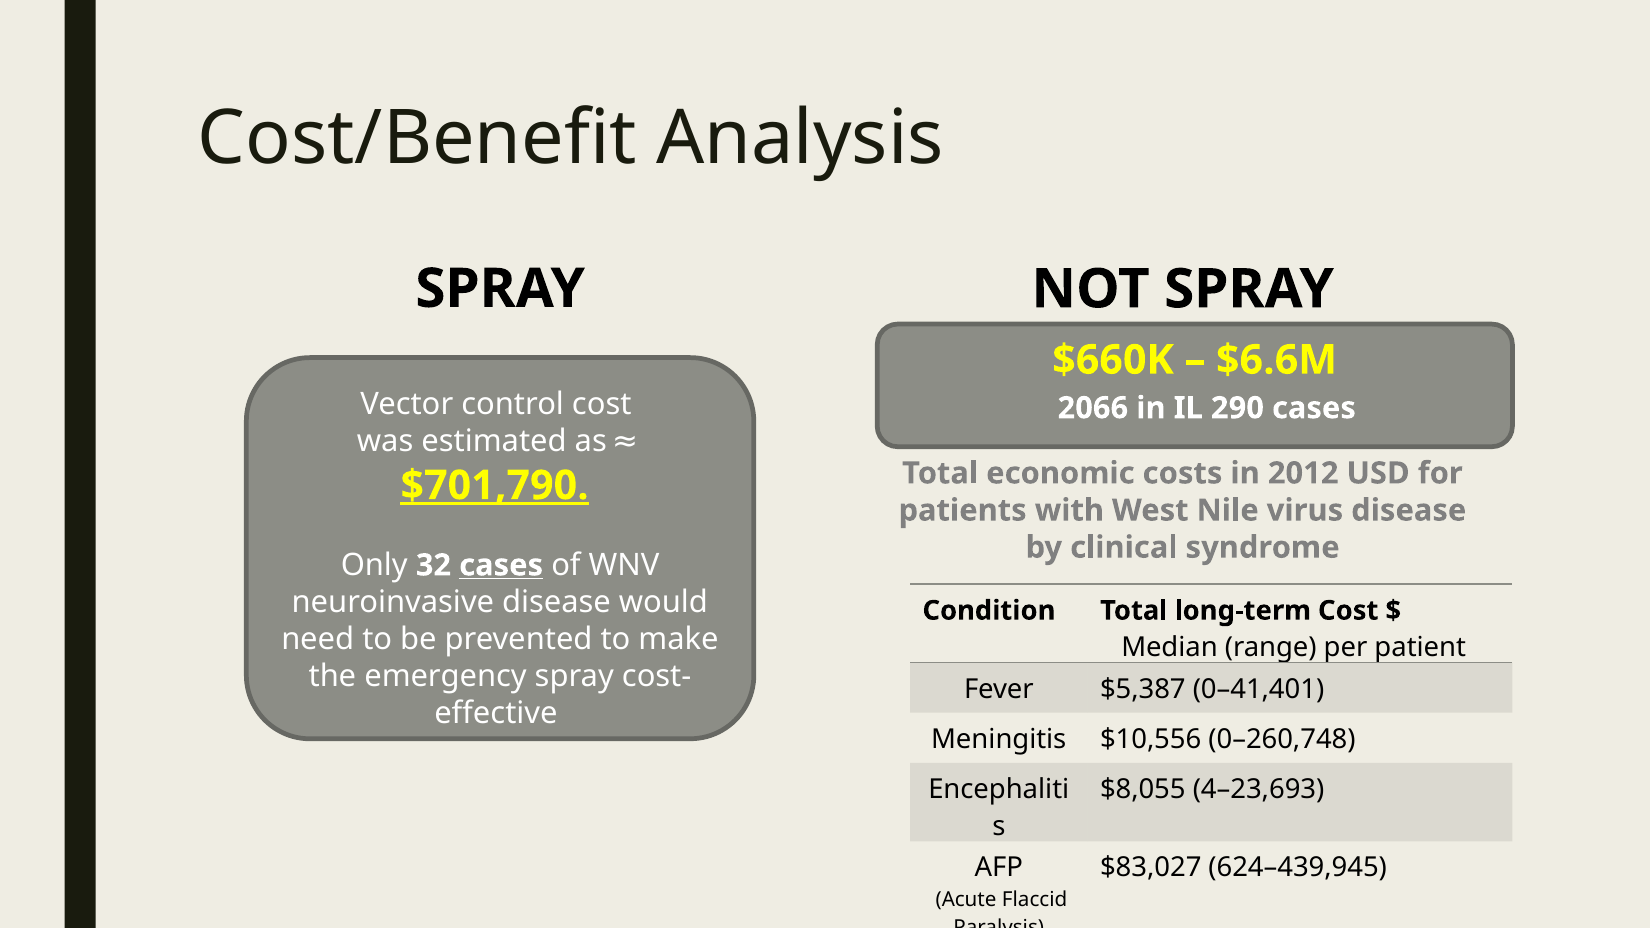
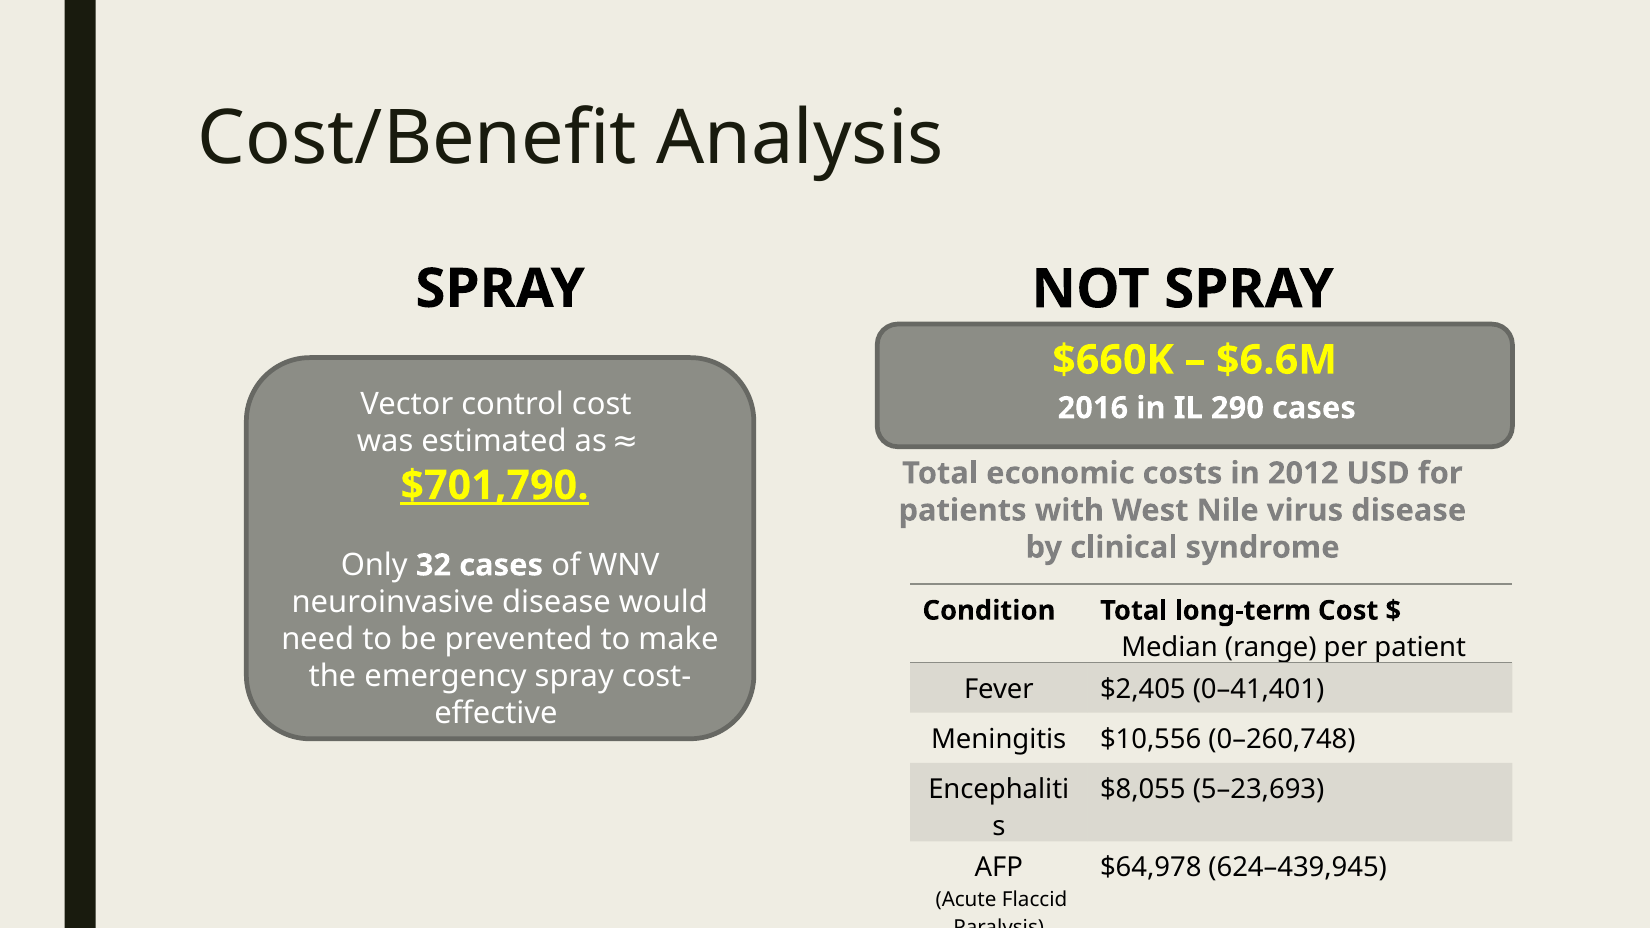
2066: 2066 -> 2016
cases at (501, 565) underline: present -> none
$5,387: $5,387 -> $2,405
4–23,693: 4–23,693 -> 5–23,693
$83,027: $83,027 -> $64,978
